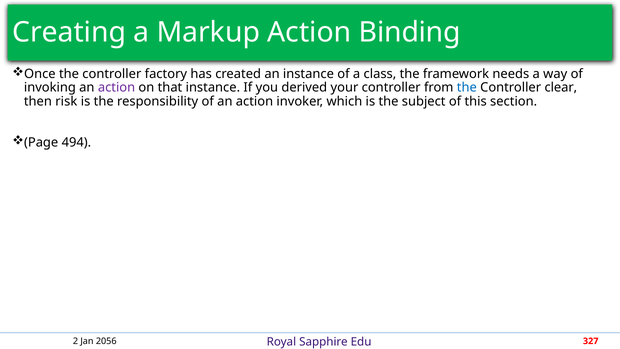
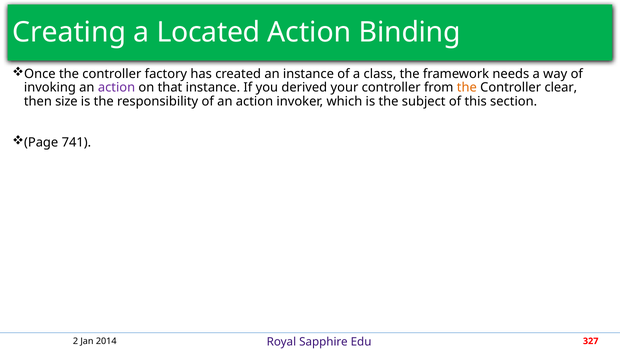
Markup: Markup -> Located
the at (467, 88) colour: blue -> orange
risk: risk -> size
494: 494 -> 741
2056: 2056 -> 2014
